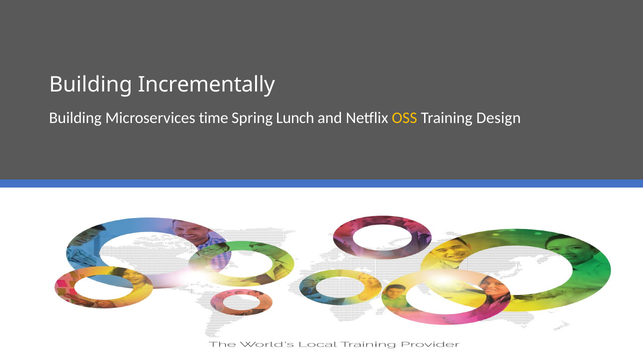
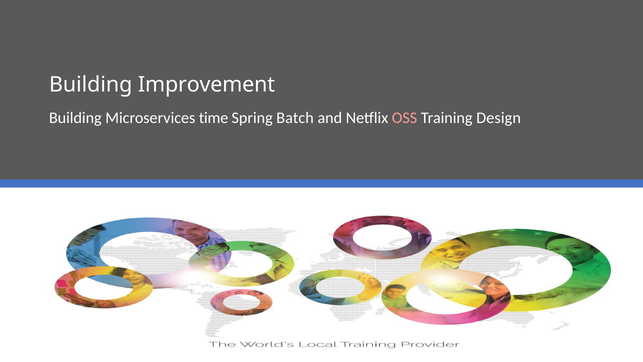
Incrementally: Incrementally -> Improvement
Lunch: Lunch -> Batch
OSS colour: yellow -> pink
